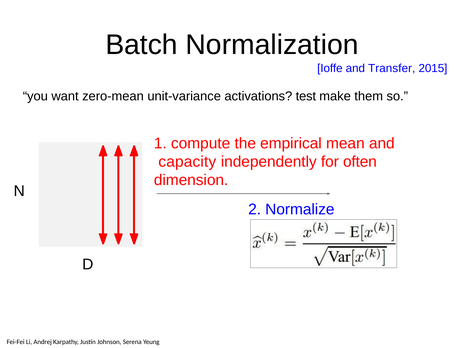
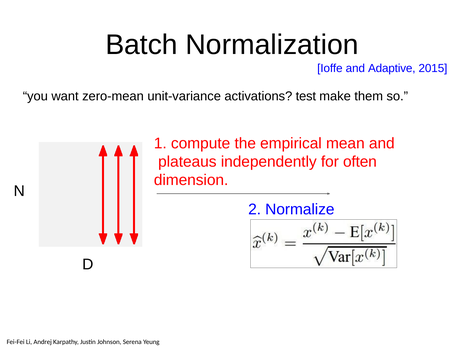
Transfer: Transfer -> Adaptive
capacity: capacity -> plateaus
